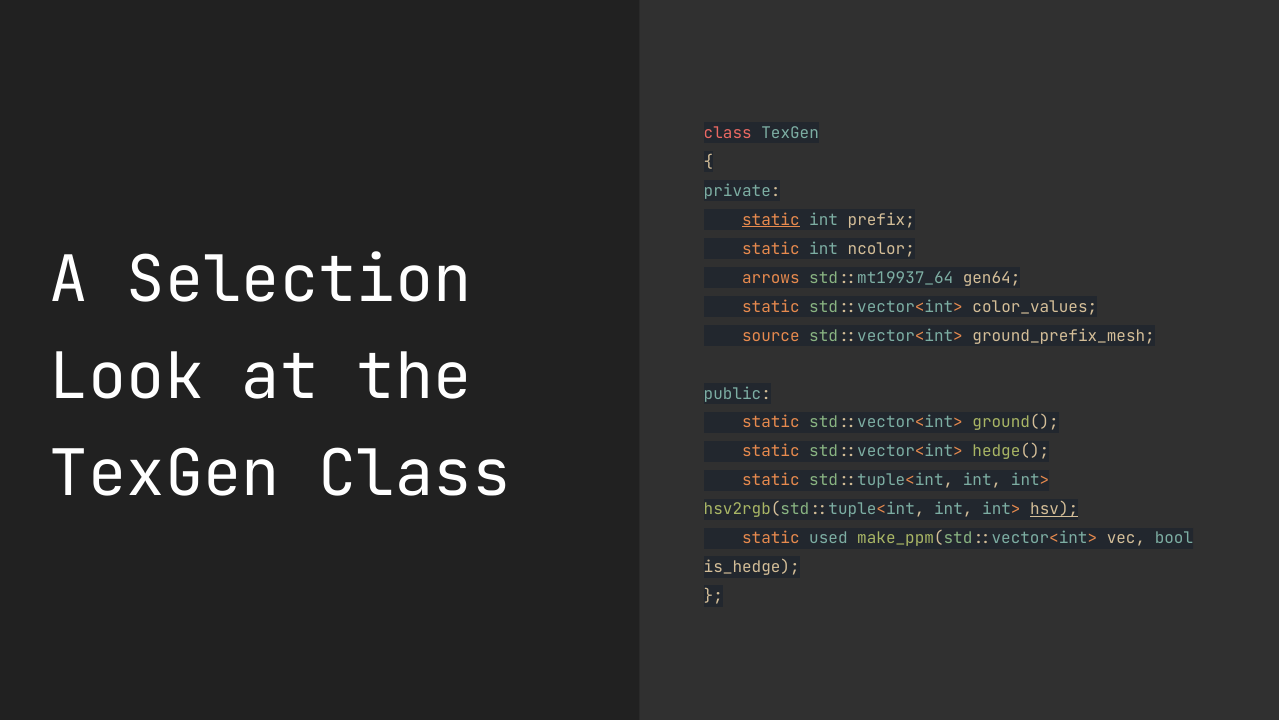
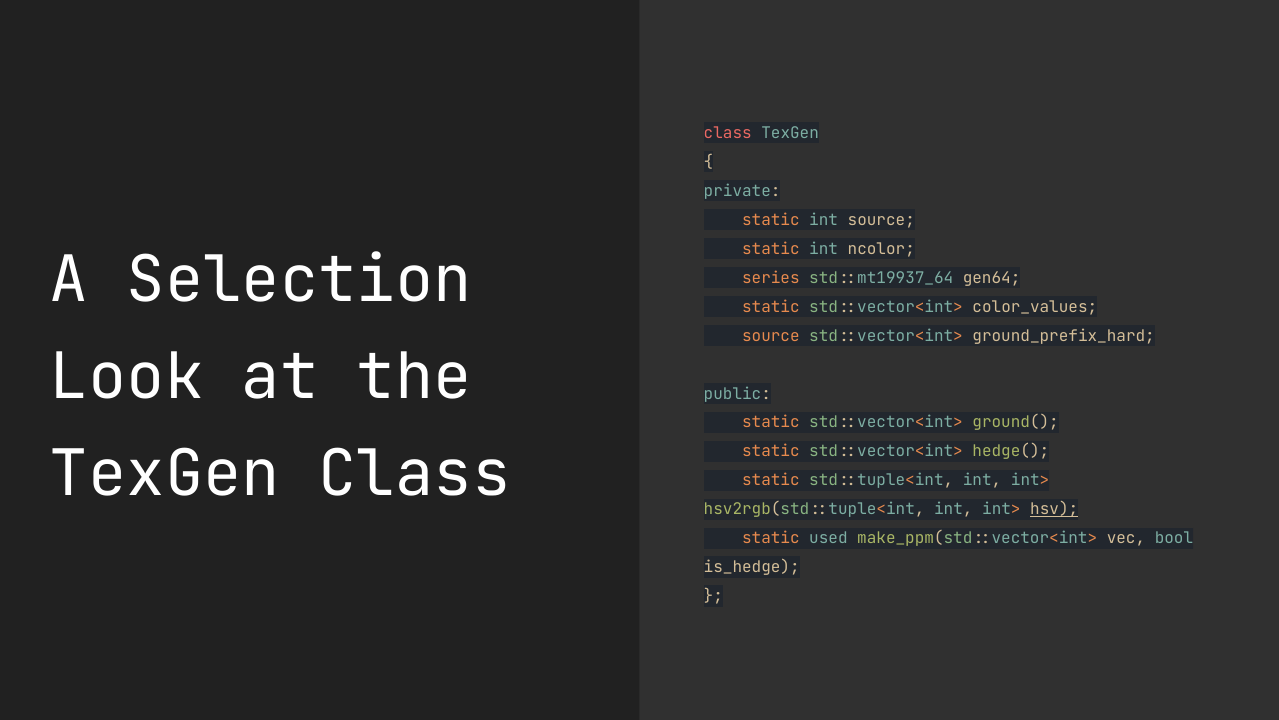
static at (771, 220) underline: present -> none
int prefix: prefix -> source
arrows: arrows -> series
ground_prefix_mesh: ground_prefix_mesh -> ground_prefix_hard
